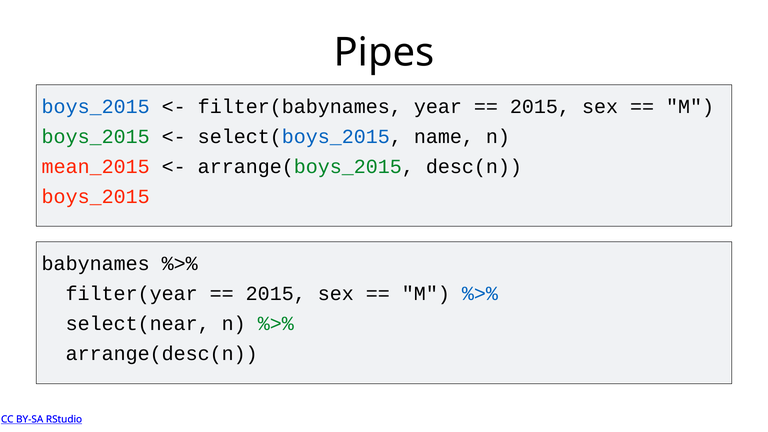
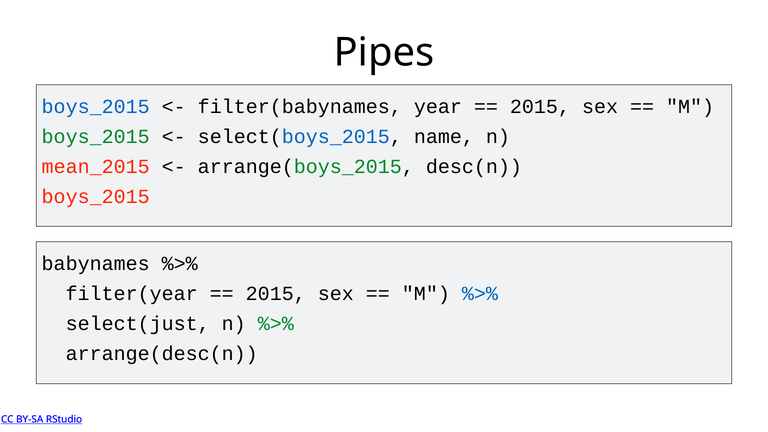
select(near: select(near -> select(just
